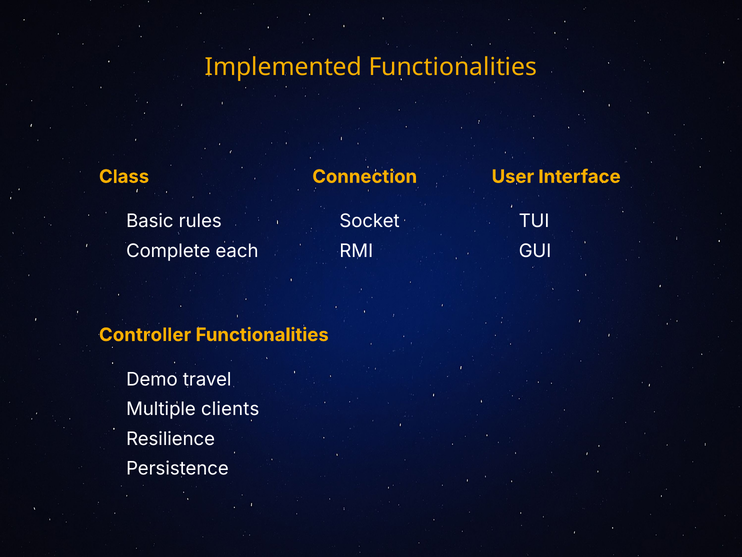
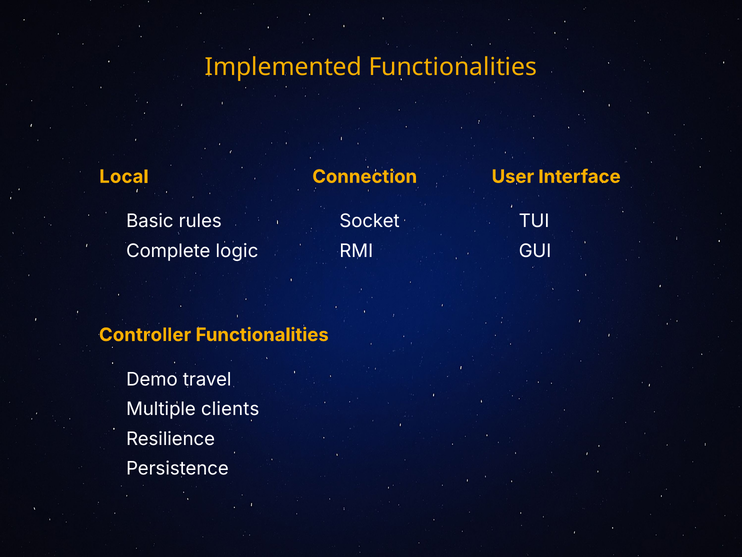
Class: Class -> Local
each: each -> logic
